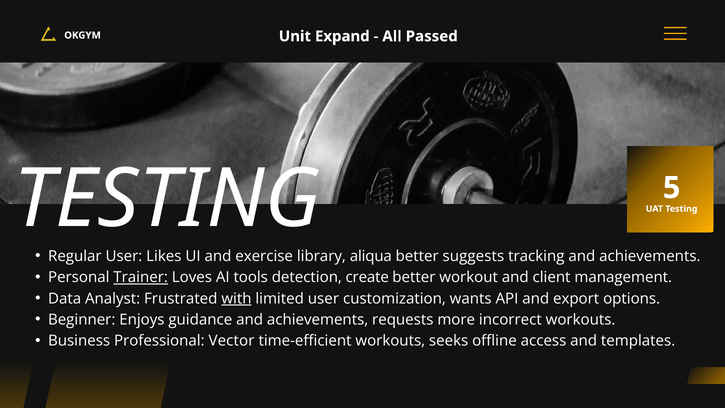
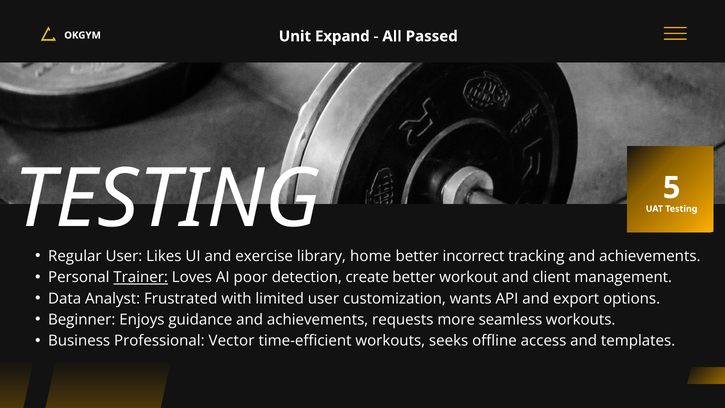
aliqua: aliqua -> home
suggests: suggests -> incorrect
tools: tools -> poor
with underline: present -> none
incorrect: incorrect -> seamless
